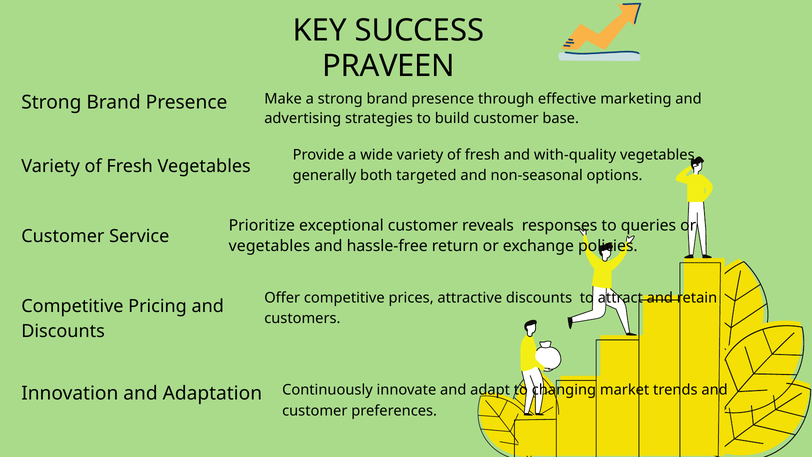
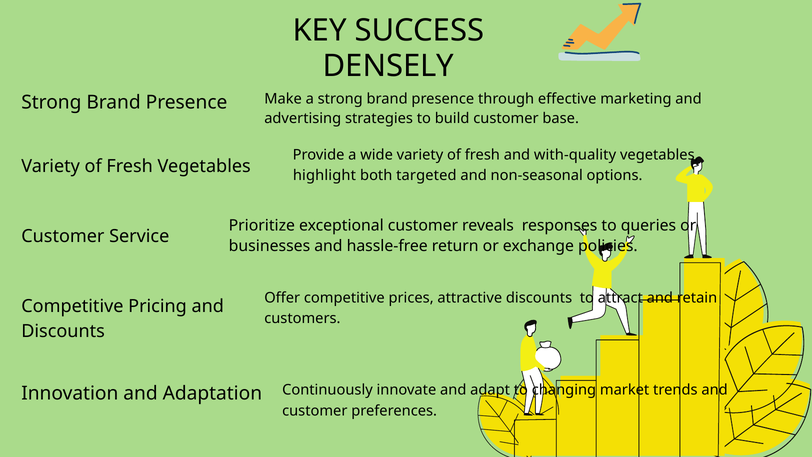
PRAVEEN: PRAVEEN -> DENSELY
generally: generally -> highlight
vegetables at (269, 246): vegetables -> businesses
